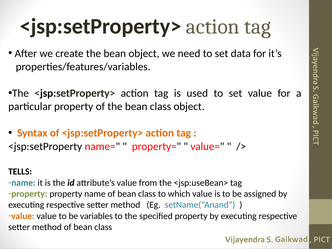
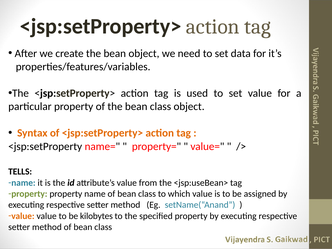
variables: variables -> kilobytes
